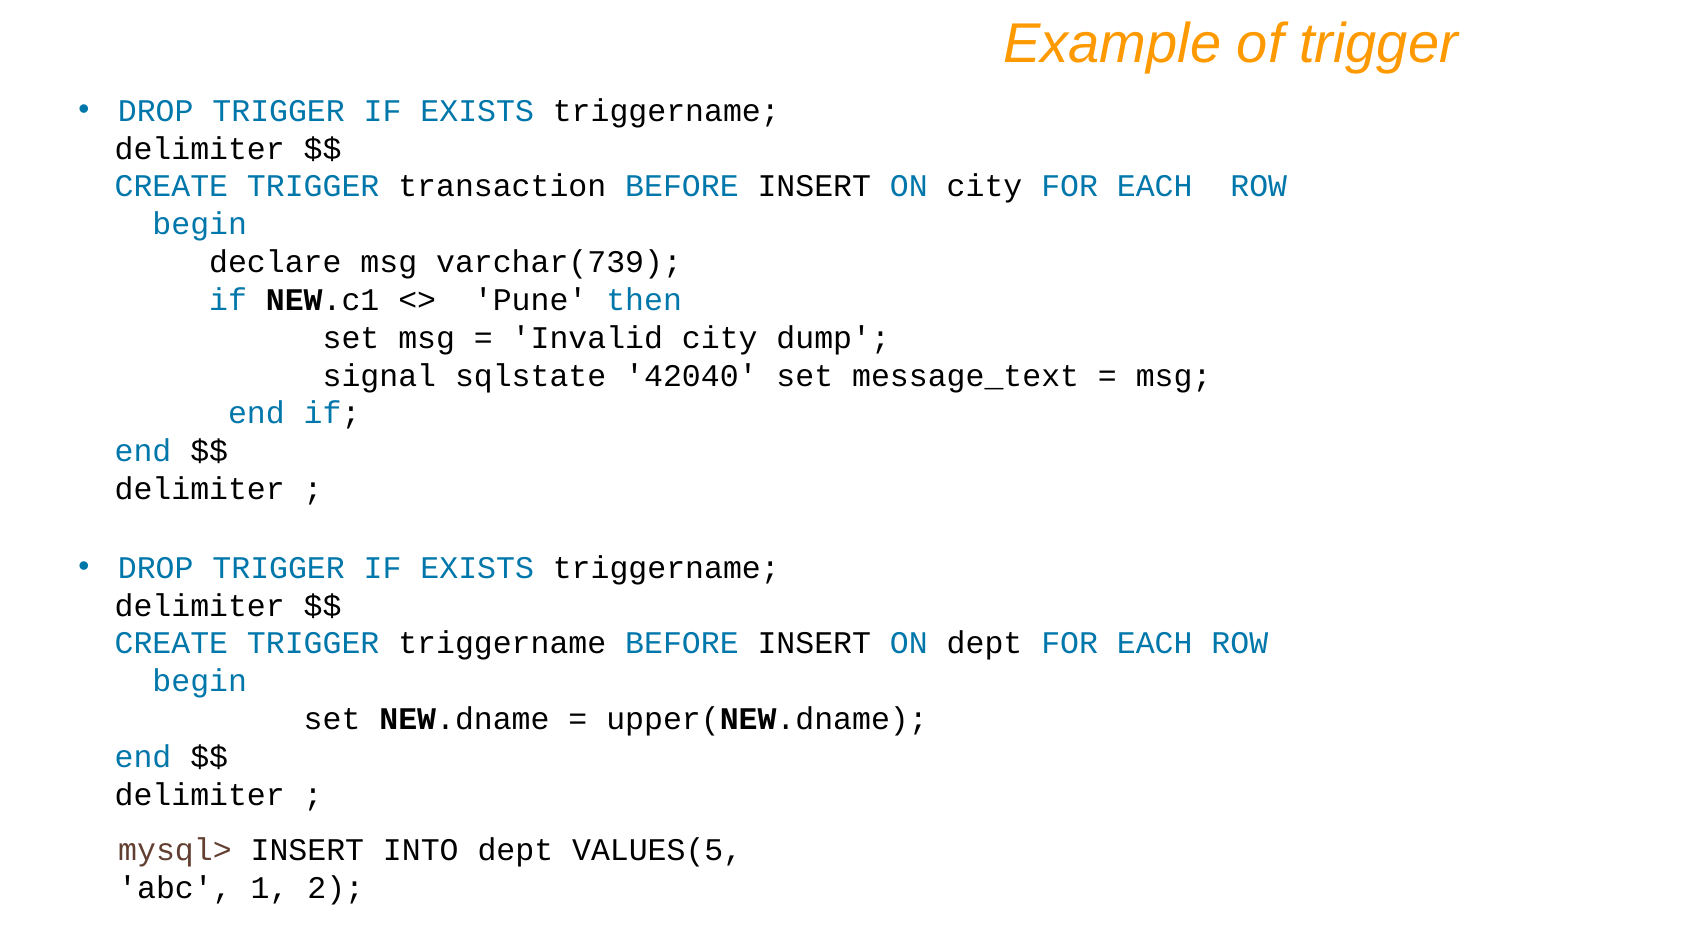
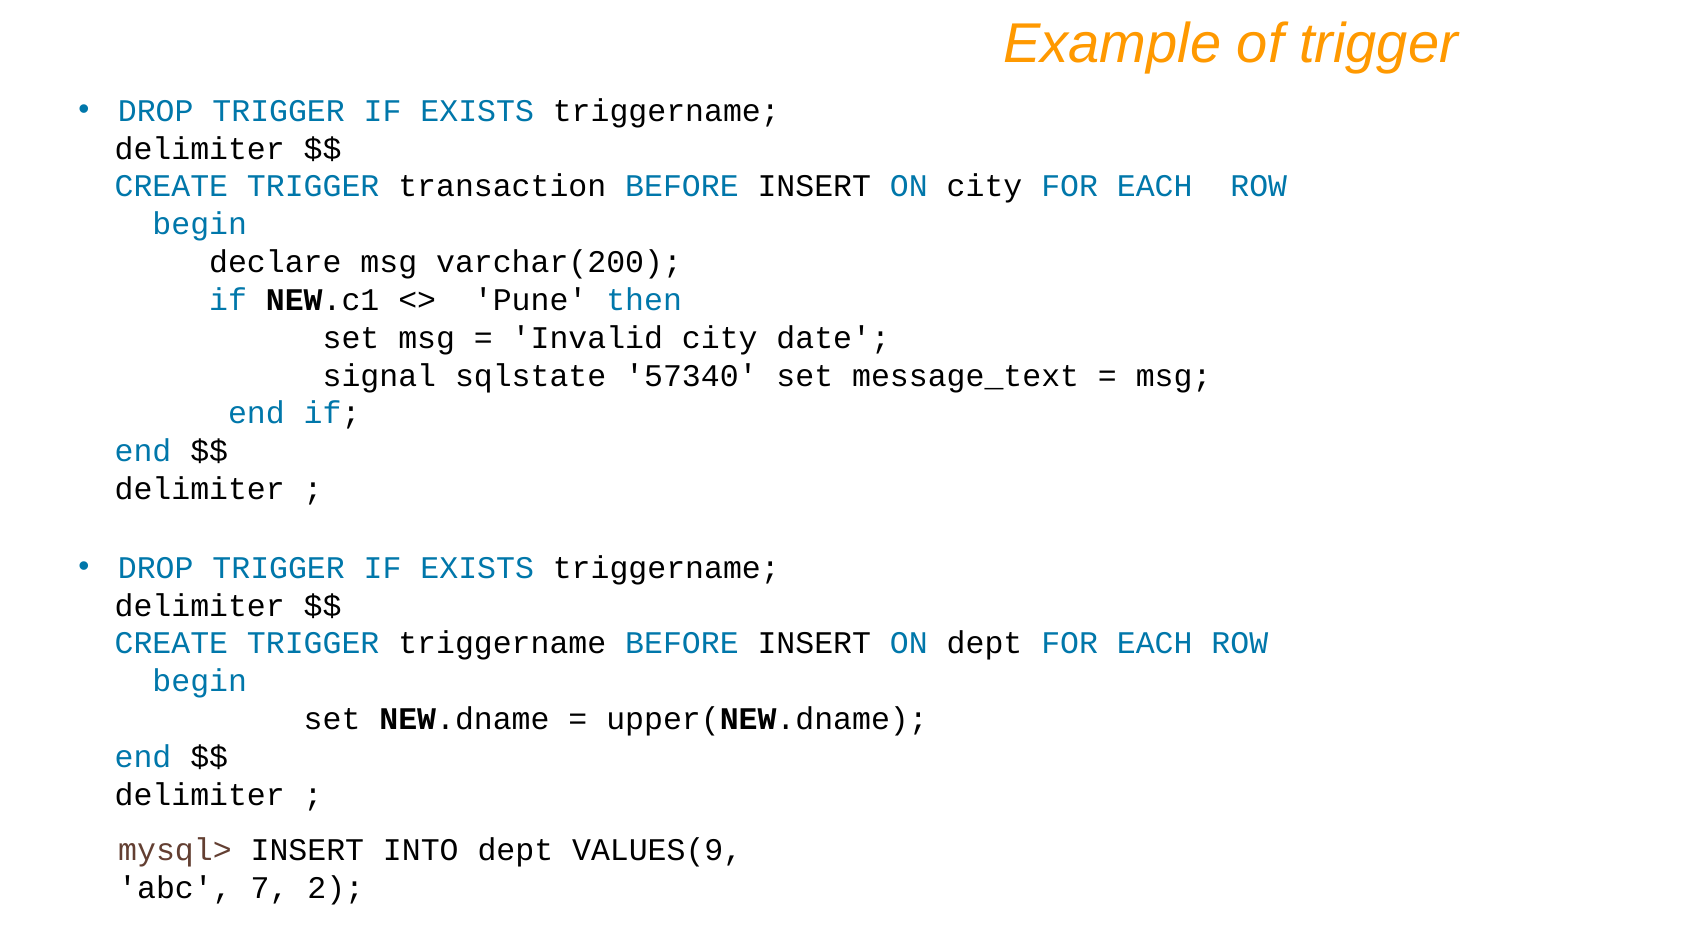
varchar(739: varchar(739 -> varchar(200
dump: dump -> date
42040: 42040 -> 57340
VALUES(5: VALUES(5 -> VALUES(9
1: 1 -> 7
